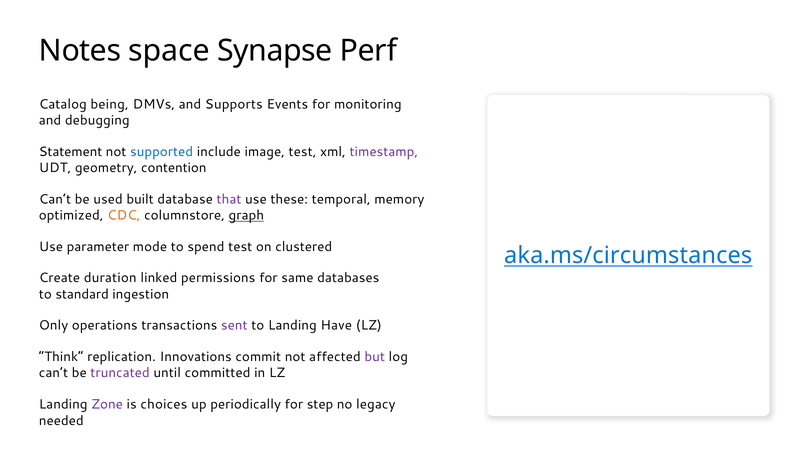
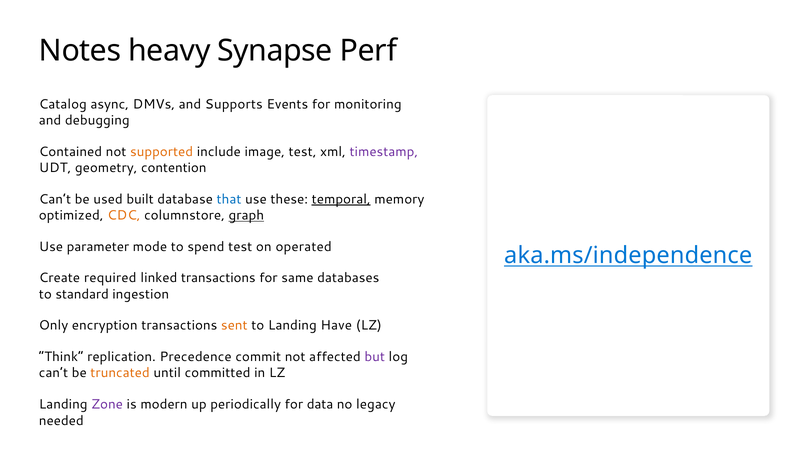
space: space -> heavy
being: being -> async
Statement: Statement -> Contained
supported colour: blue -> orange
that colour: purple -> blue
temporal underline: none -> present
clustered: clustered -> operated
aka.ms/circumstances: aka.ms/circumstances -> aka.ms/independence
duration: duration -> required
linked permissions: permissions -> transactions
operations: operations -> encryption
sent colour: purple -> orange
Innovations: Innovations -> Precedence
truncated colour: purple -> orange
choices: choices -> modern
step: step -> data
